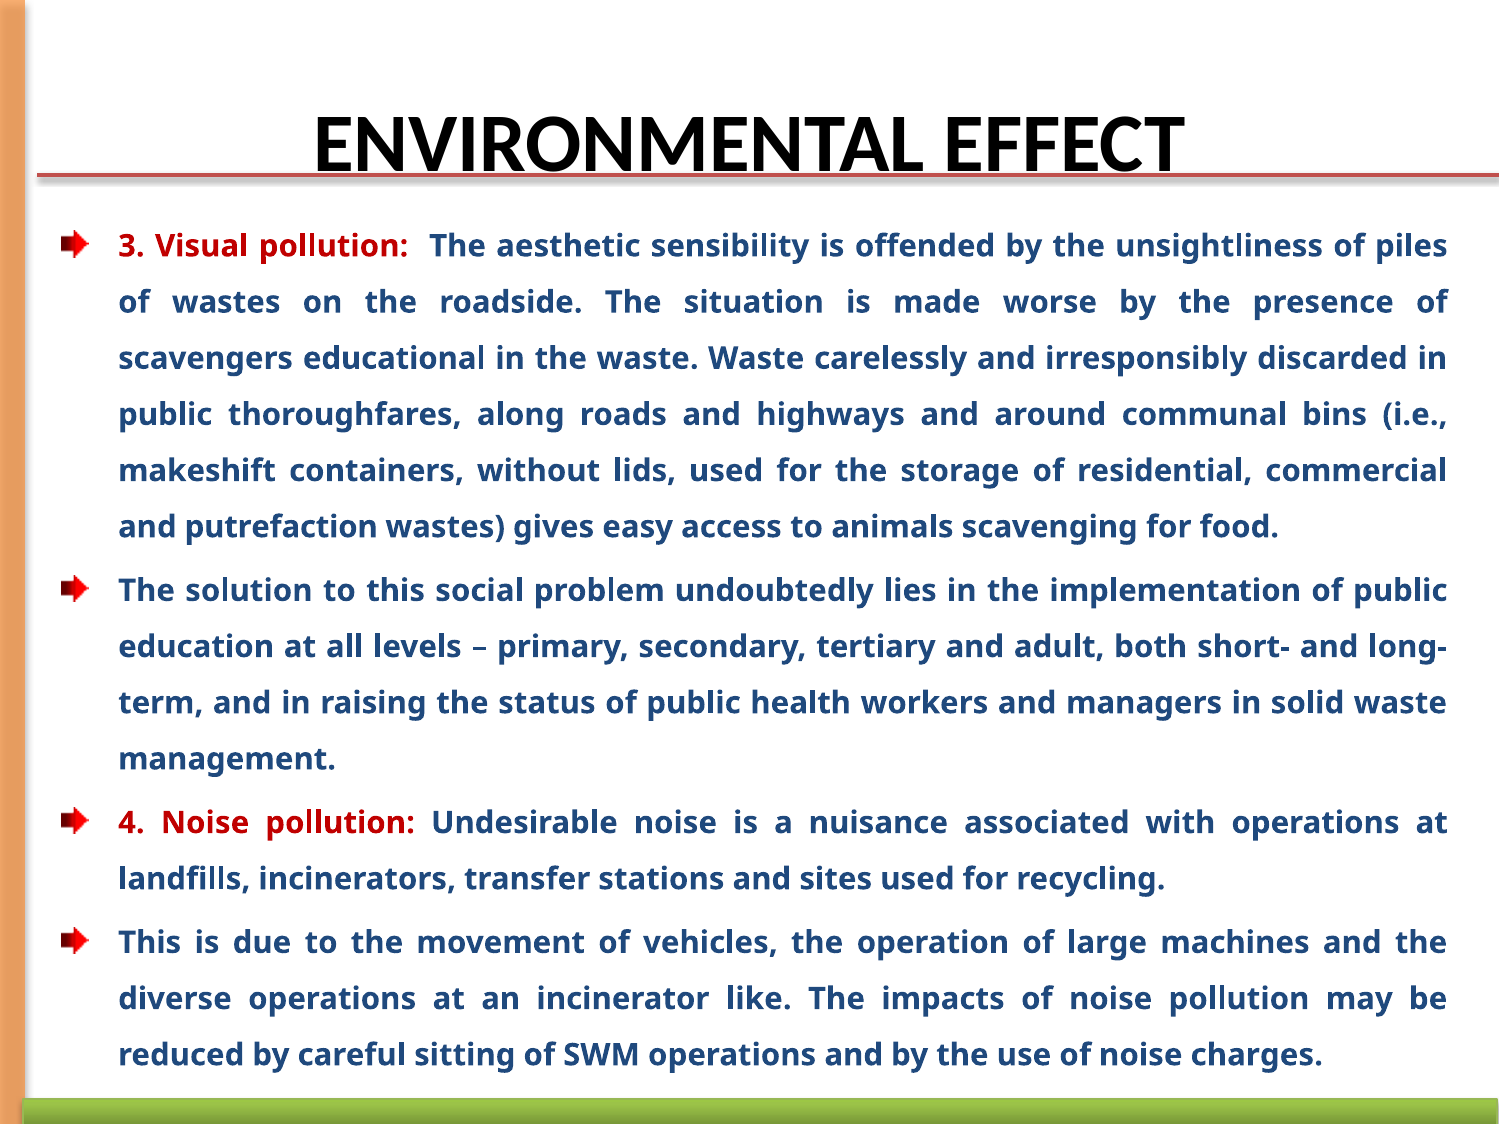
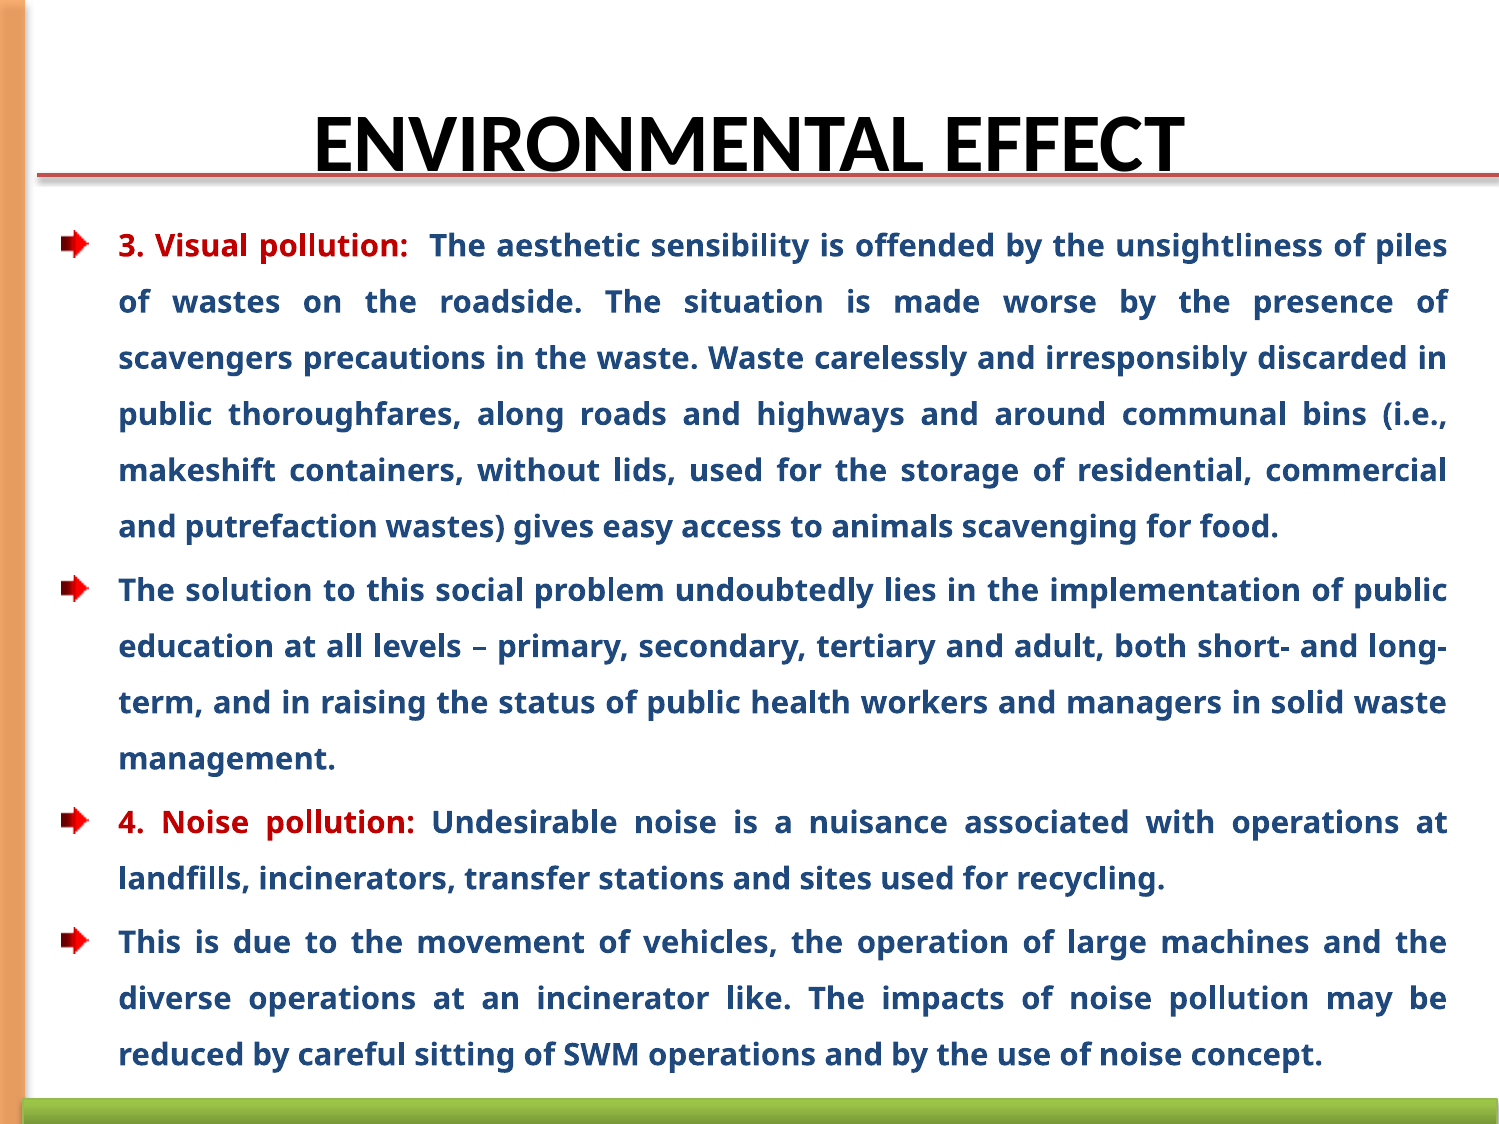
educational: educational -> precautions
charges: charges -> concept
